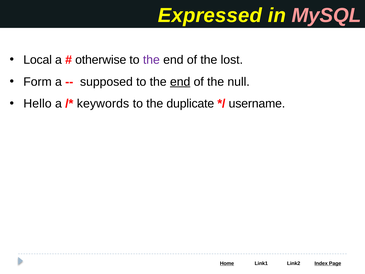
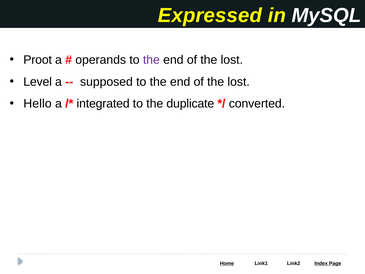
MySQL colour: pink -> white
Local: Local -> Proot
otherwise: otherwise -> operands
Form: Form -> Level
end at (180, 82) underline: present -> none
null at (239, 82): null -> lost
keywords: keywords -> integrated
username: username -> converted
